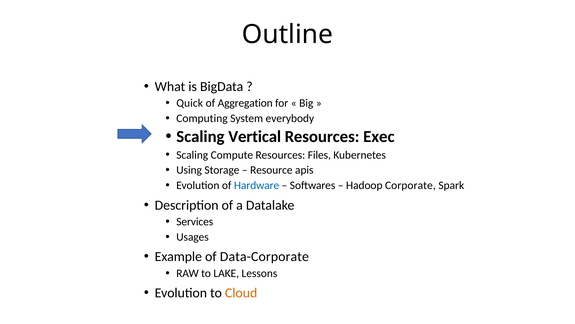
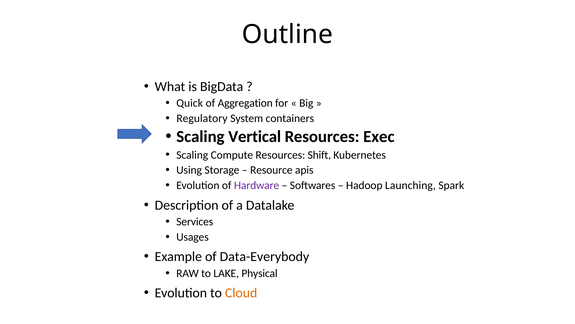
Computing: Computing -> Regulatory
everybody: everybody -> containers
Files: Files -> Shift
Hardware colour: blue -> purple
Corporate: Corporate -> Launching
Data-Corporate: Data-Corporate -> Data-Everybody
Lessons: Lessons -> Physical
